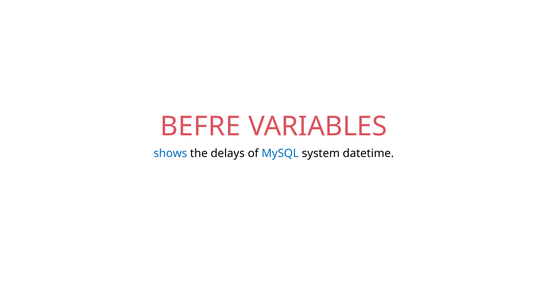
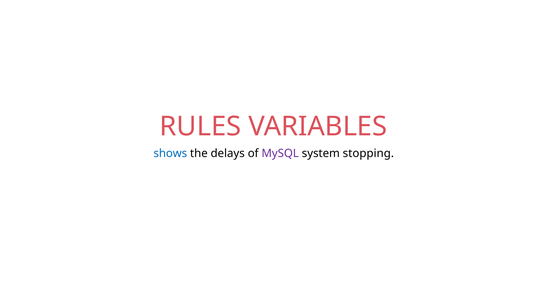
BEFRE: BEFRE -> RULES
MySQL colour: blue -> purple
datetime: datetime -> stopping
